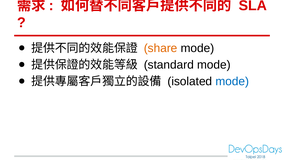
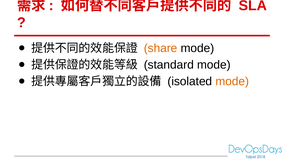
mode at (232, 81) colour: blue -> orange
